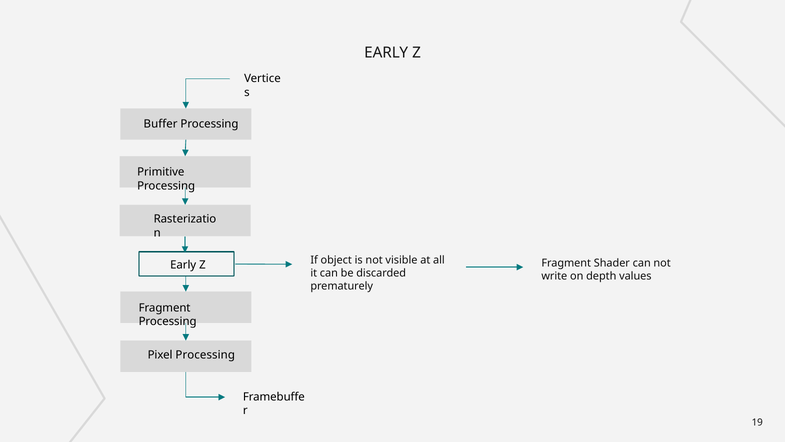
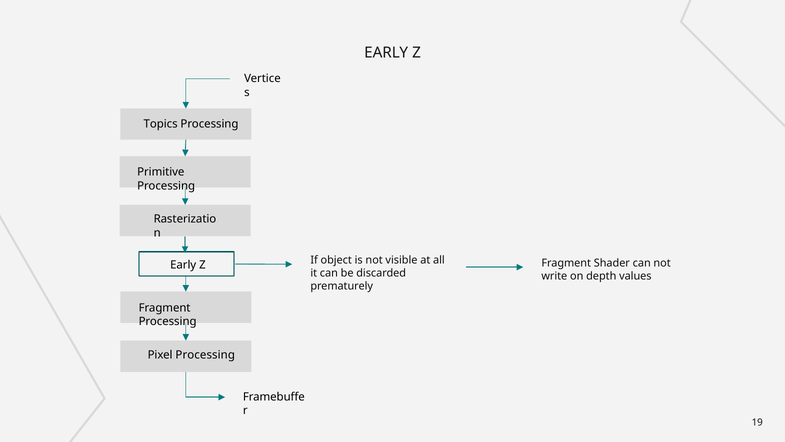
Buffer: Buffer -> Topics
